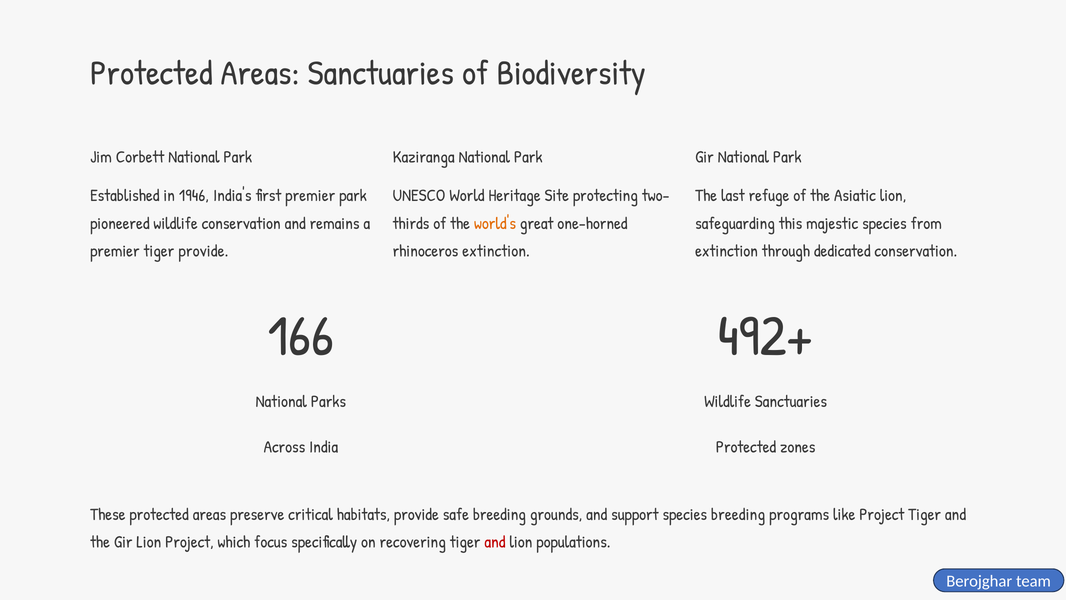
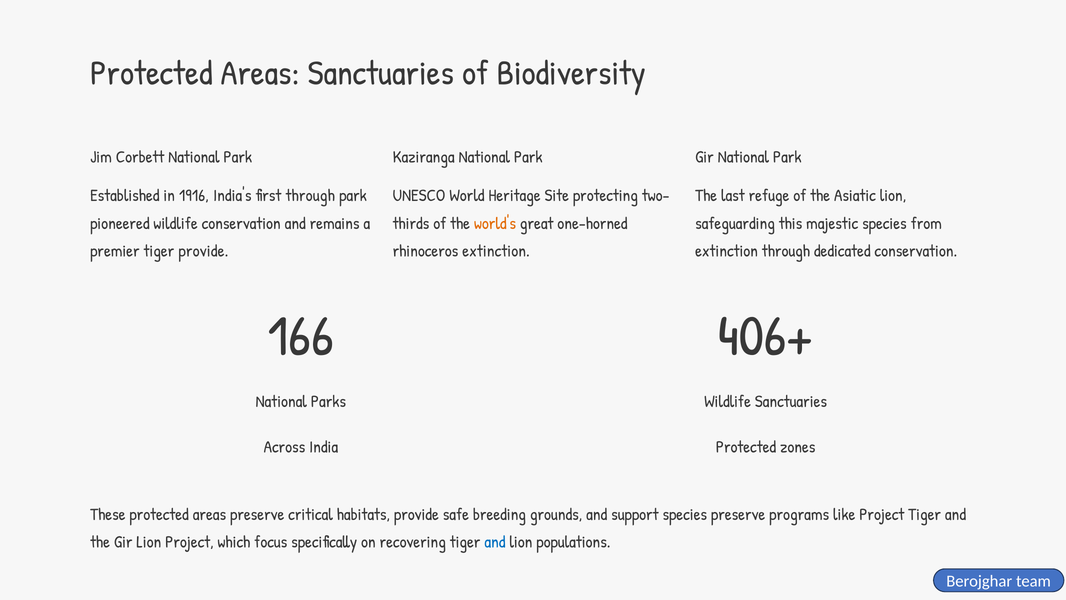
1946: 1946 -> 1916
first premier: premier -> through
492+: 492+ -> 406+
species breeding: breeding -> preserve
and at (495, 542) colour: red -> blue
